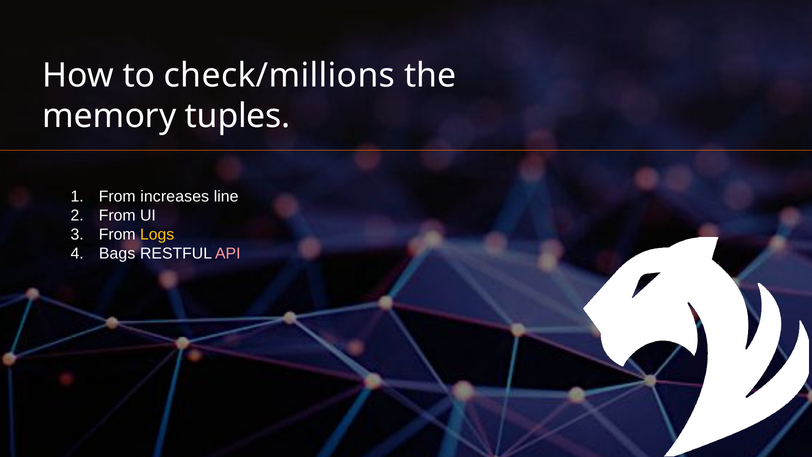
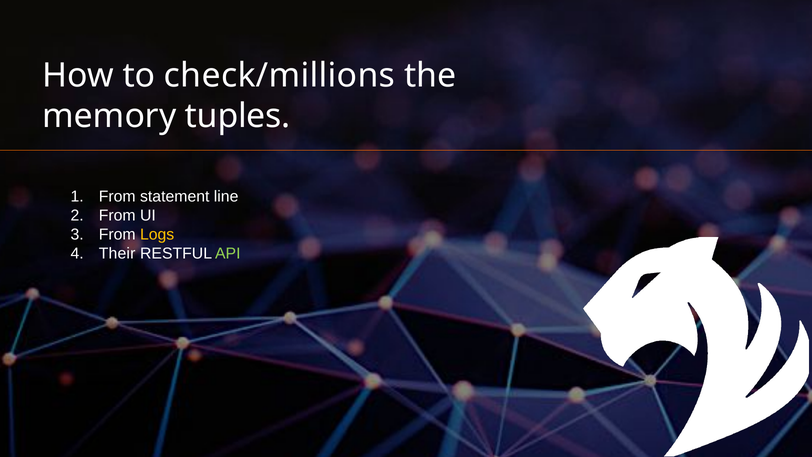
increases: increases -> statement
Bags: Bags -> Their
API colour: pink -> light green
